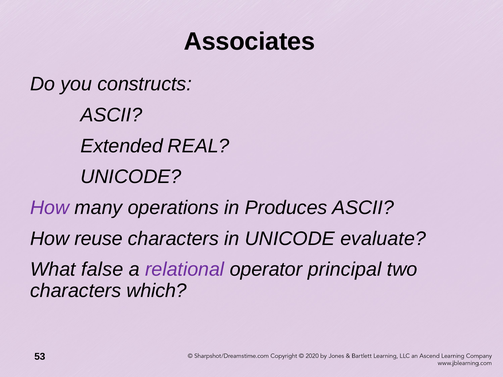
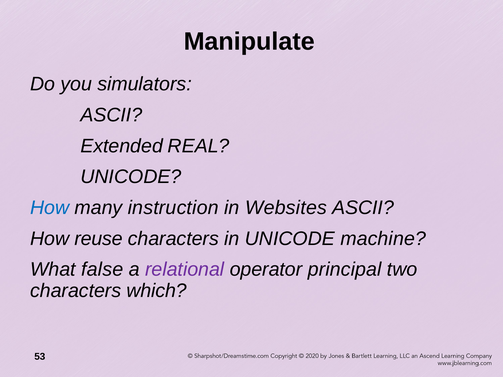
Associates: Associates -> Manipulate
constructs: constructs -> simulators
How at (50, 208) colour: purple -> blue
operations: operations -> instruction
Produces: Produces -> Websites
evaluate: evaluate -> machine
